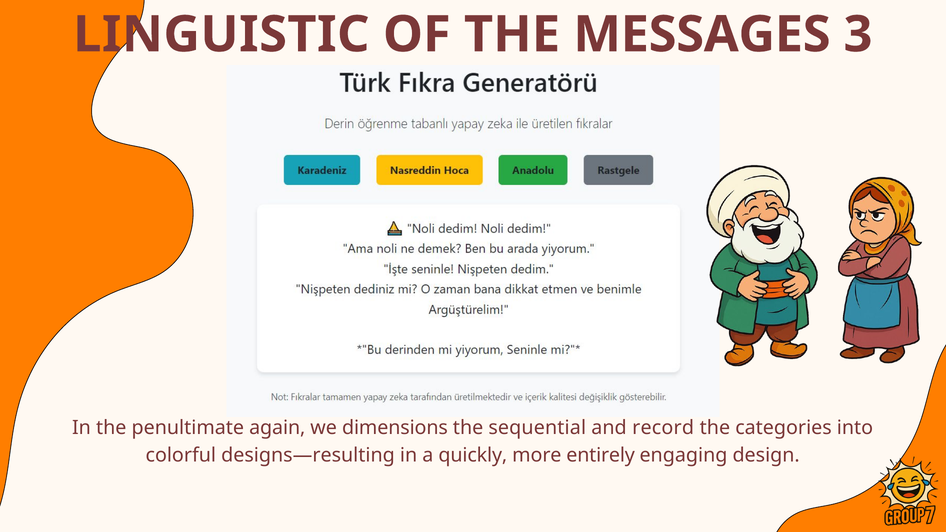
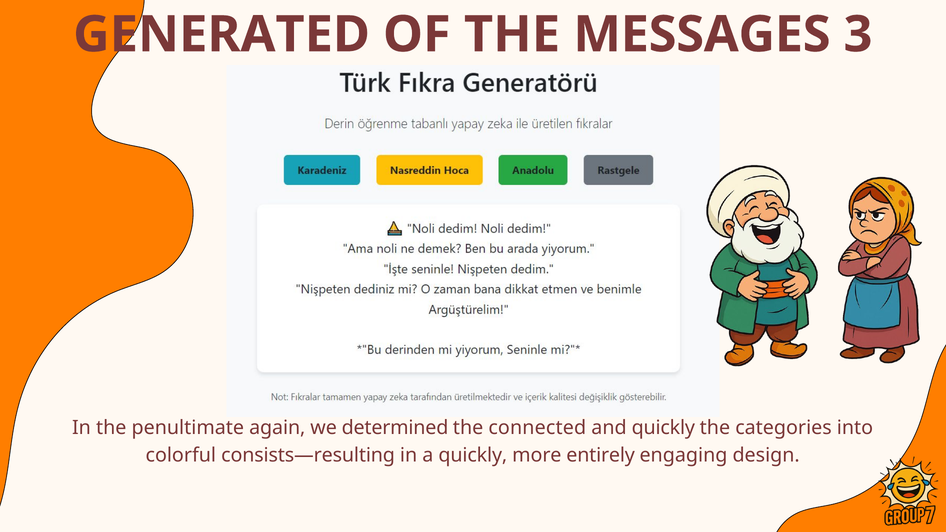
LINGUISTIC: LINGUISTIC -> GENERATED
dimensions: dimensions -> determined
sequential: sequential -> connected
and record: record -> quickly
designs—resulting: designs—resulting -> consists—resulting
